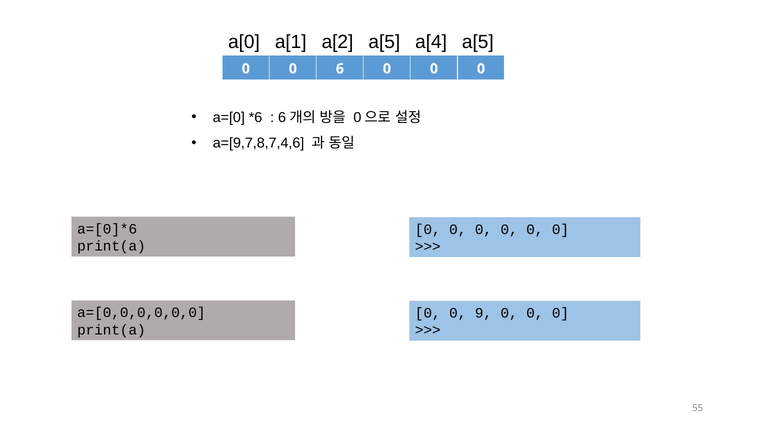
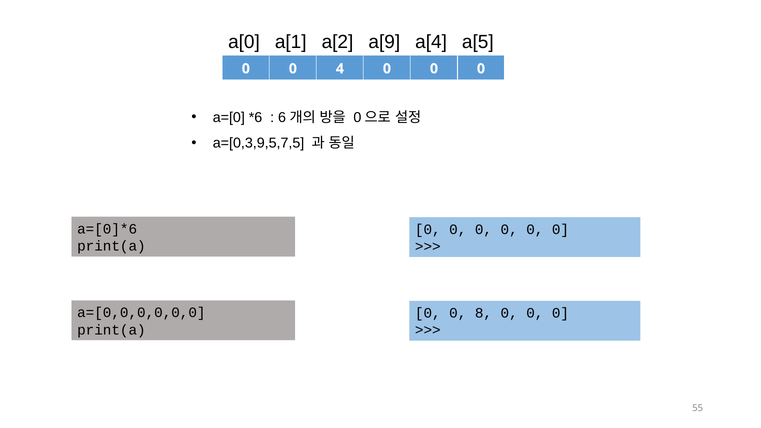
a[2 a[5: a[5 -> a[9
0 6: 6 -> 4
a=[9,7,8,7,4,6: a=[9,7,8,7,4,6 -> a=[0,3,9,5,7,5
9: 9 -> 8
